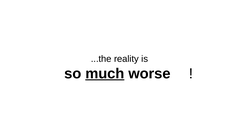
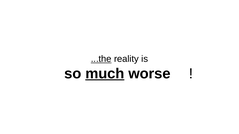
...the underline: none -> present
